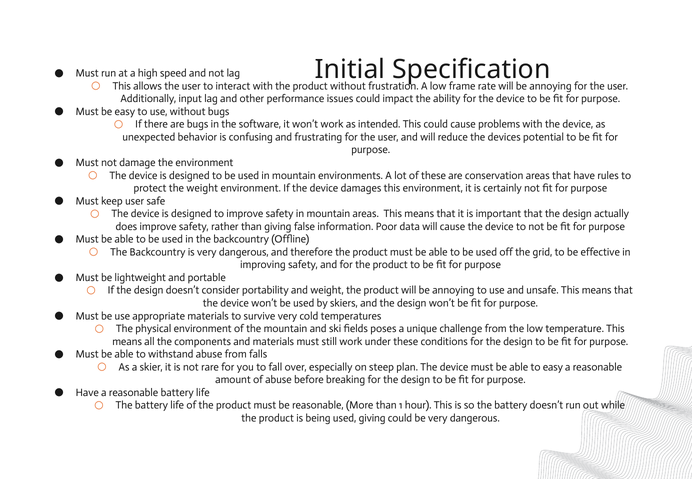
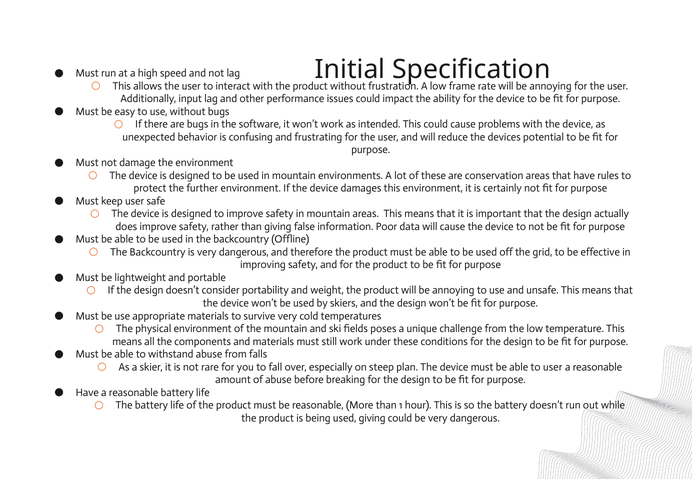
the weight: weight -> further
to easy: easy -> user
